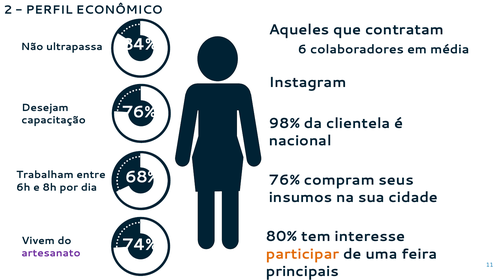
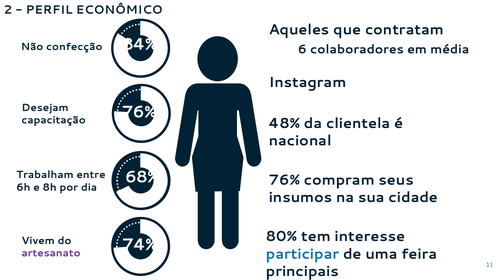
ultrapassa: ultrapassa -> confecção
98%: 98% -> 48%
participar colour: orange -> blue
